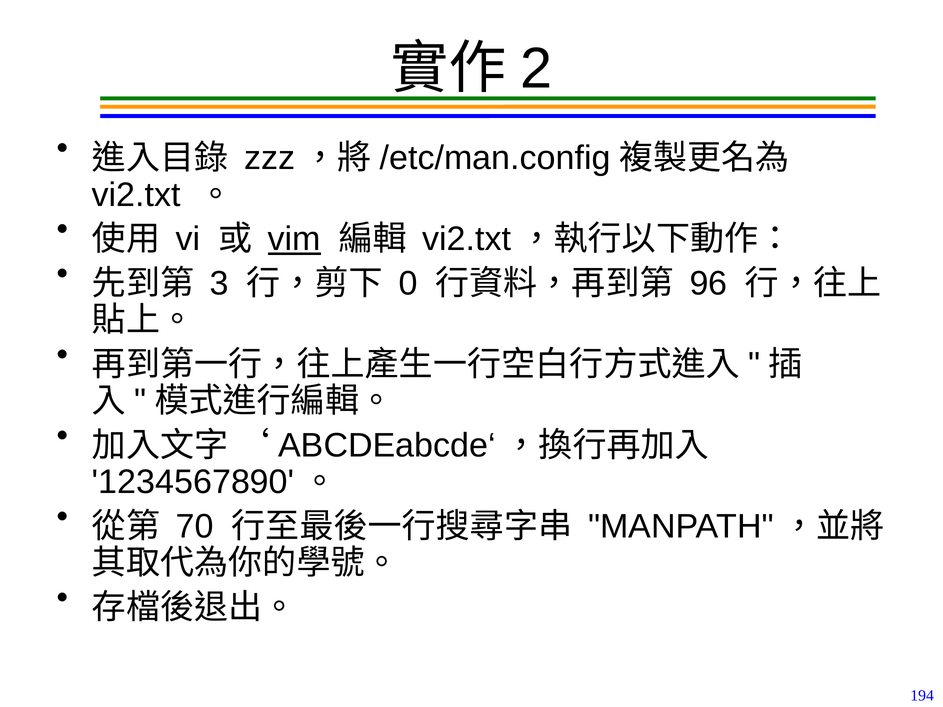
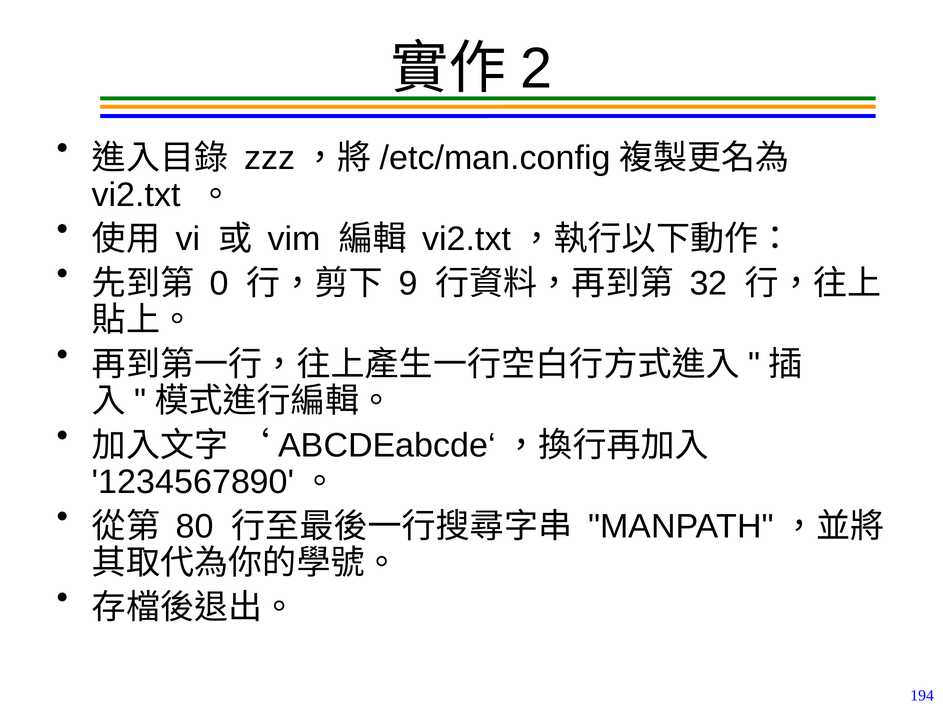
vim underline: present -> none
3: 3 -> 0
0: 0 -> 9
96: 96 -> 32
70: 70 -> 80
